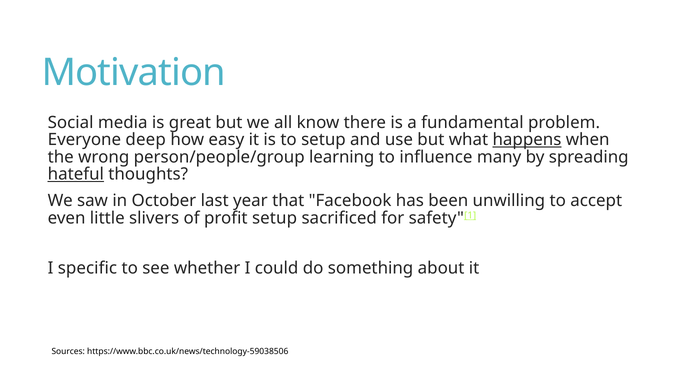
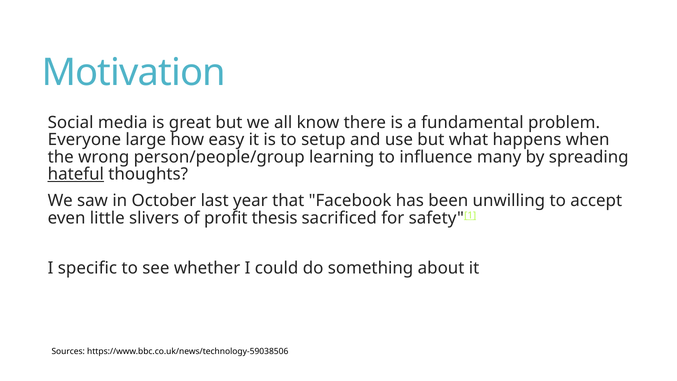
deep: deep -> large
happens underline: present -> none
profit setup: setup -> thesis
